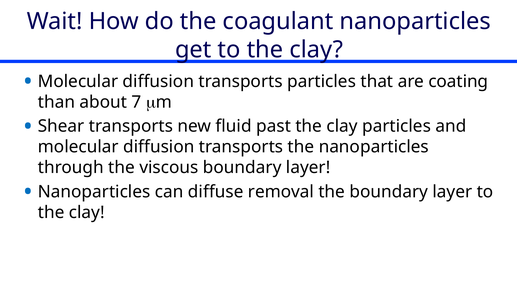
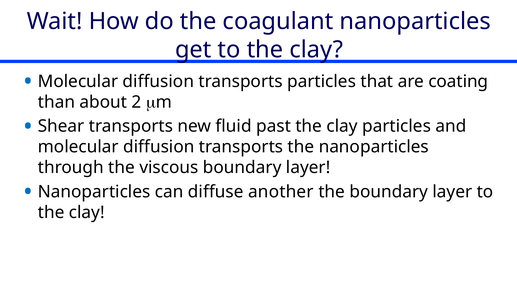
7: 7 -> 2
removal: removal -> another
